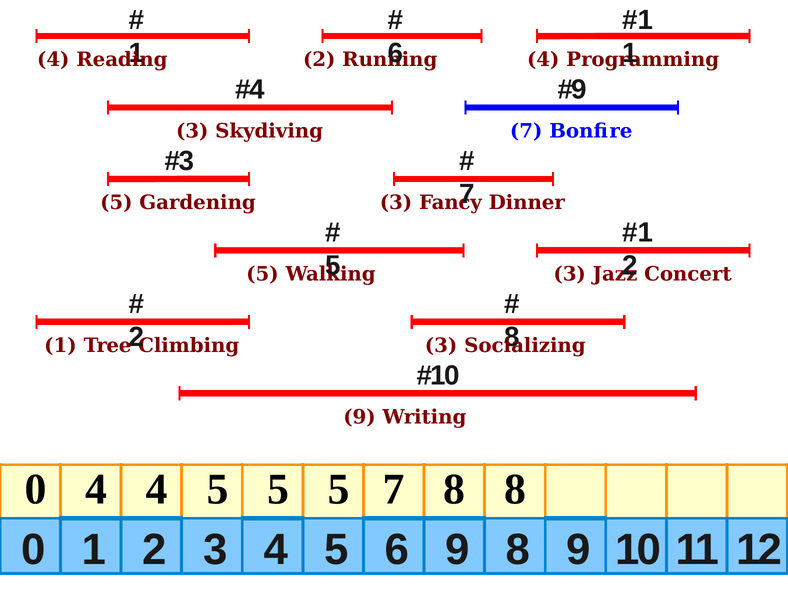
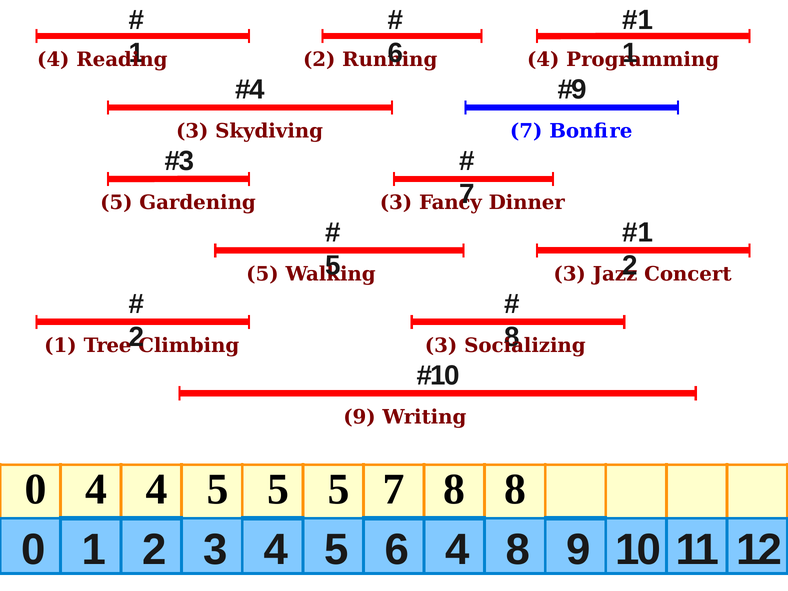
6 9: 9 -> 4
